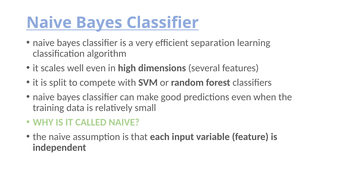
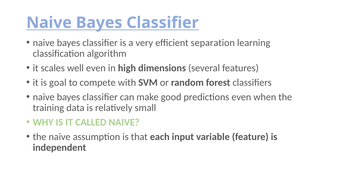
split: split -> goal
